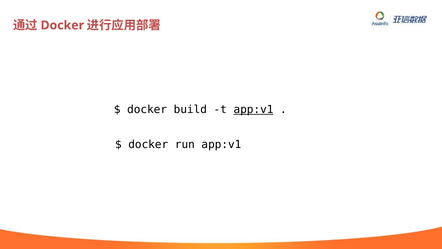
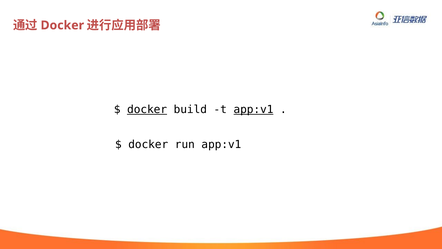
docker at (147, 110) underline: none -> present
